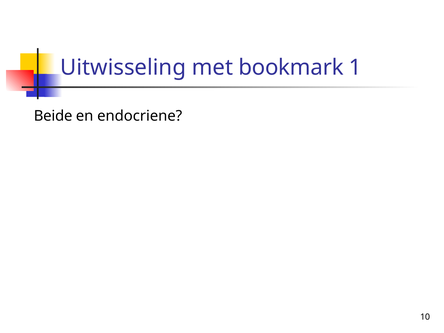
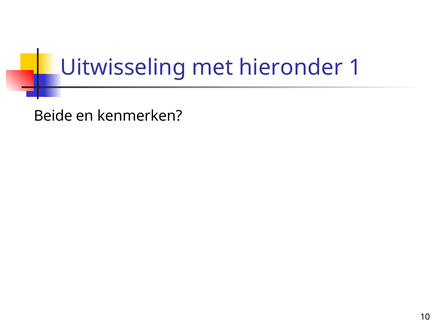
bookmark: bookmark -> hieronder
endocriene: endocriene -> kenmerken
